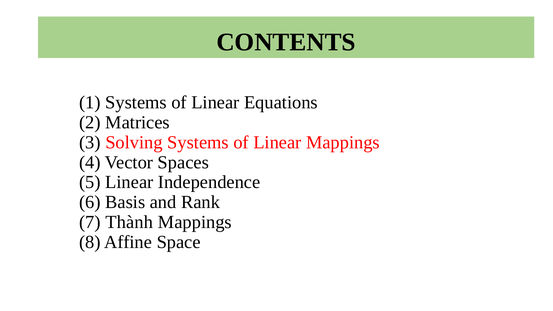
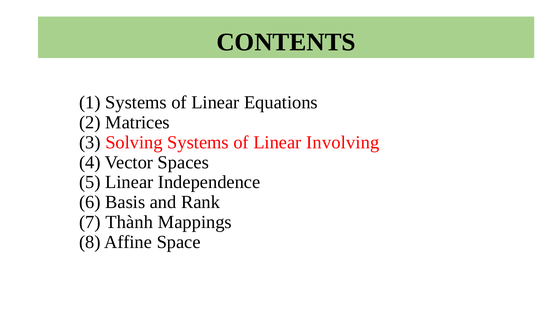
Linear Mappings: Mappings -> Involving
